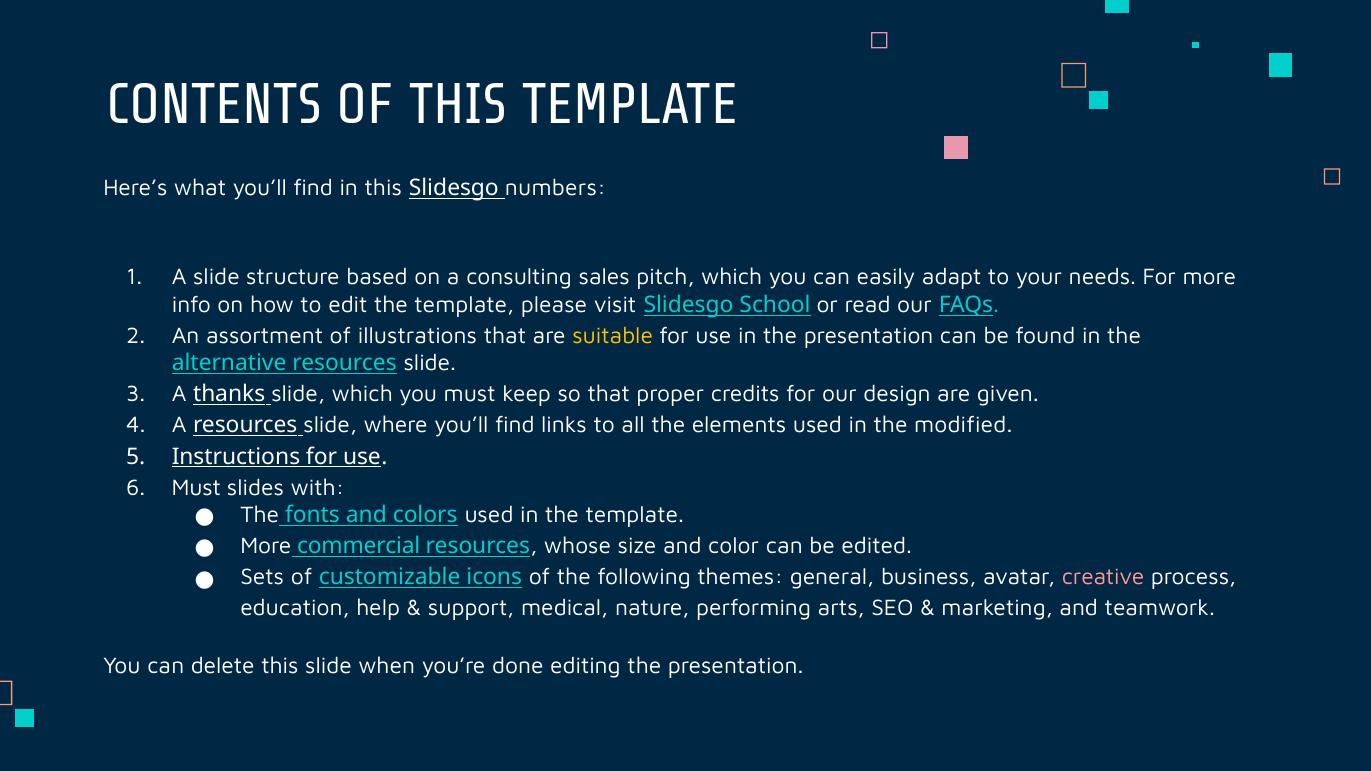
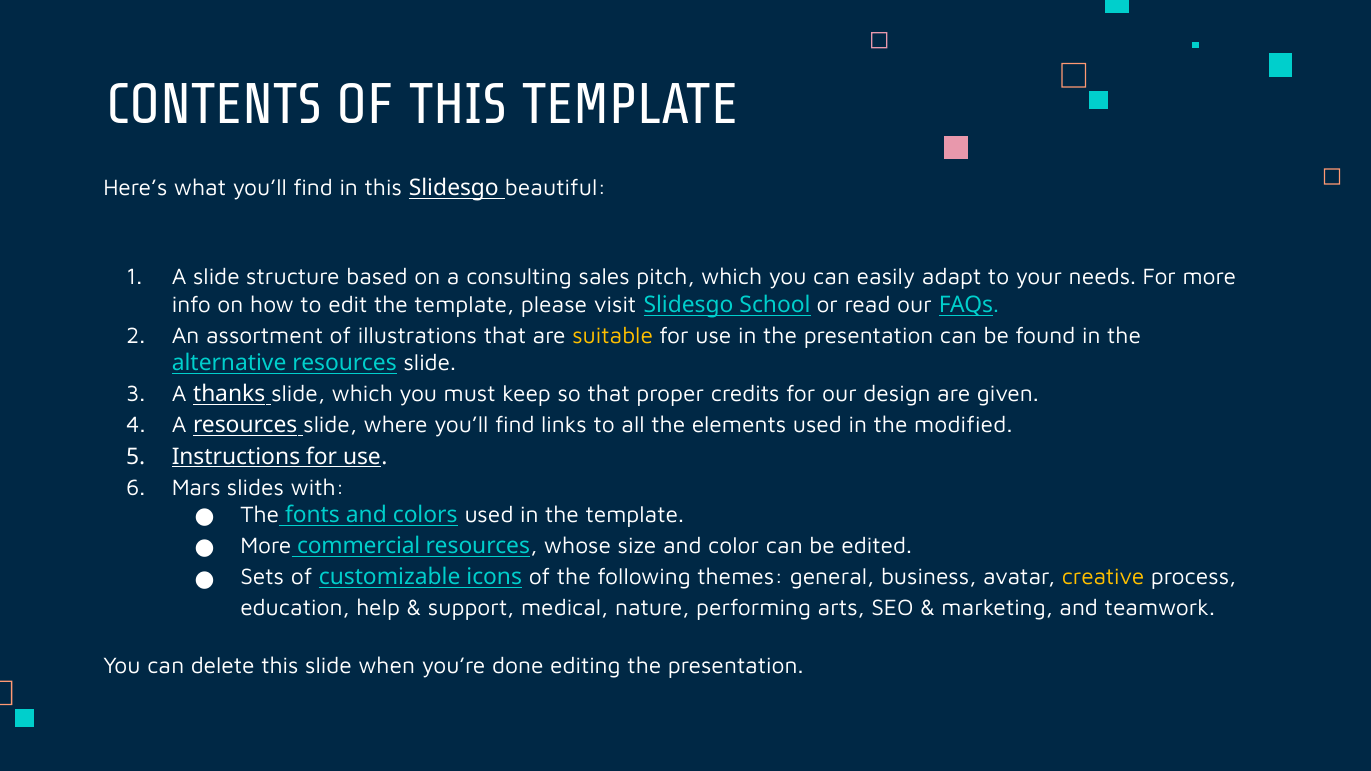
numbers: numbers -> beautiful
Must at (196, 488): Must -> Mars
creative colour: pink -> yellow
